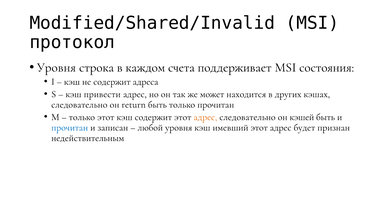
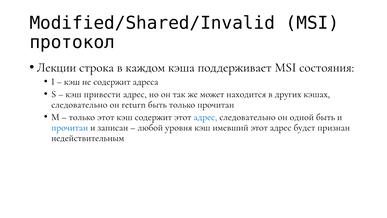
Уровня at (56, 67): Уровня -> Лекции
счета: счета -> кэша
адрес at (205, 117) colour: orange -> blue
кэшей: кэшей -> одной
